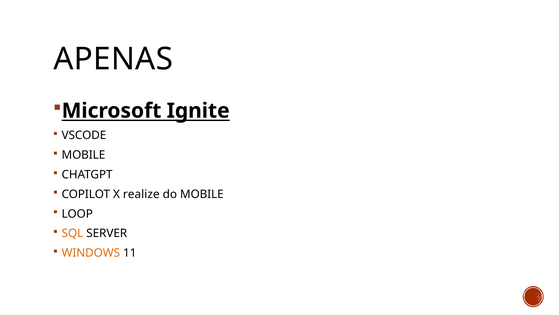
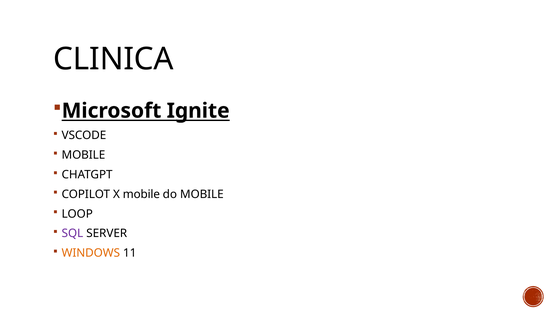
APENAS: APENAS -> CLINICA
X realize: realize -> mobile
SQL colour: orange -> purple
